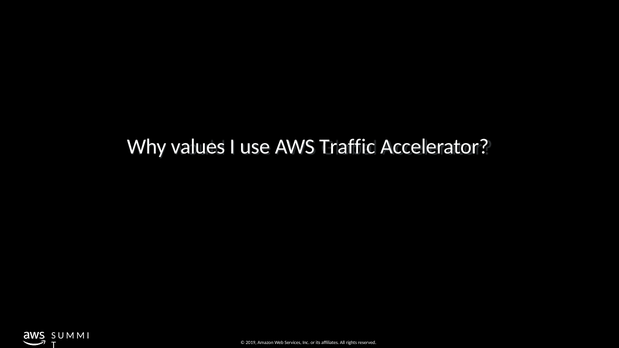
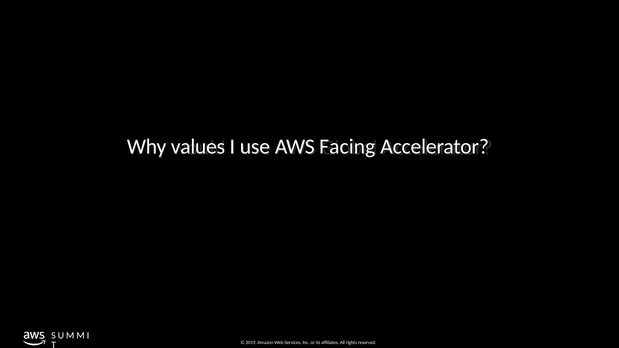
Traffic: Traffic -> Facing
